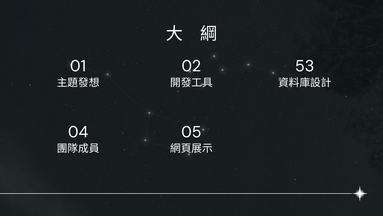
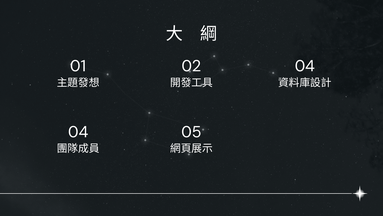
02 53: 53 -> 04
